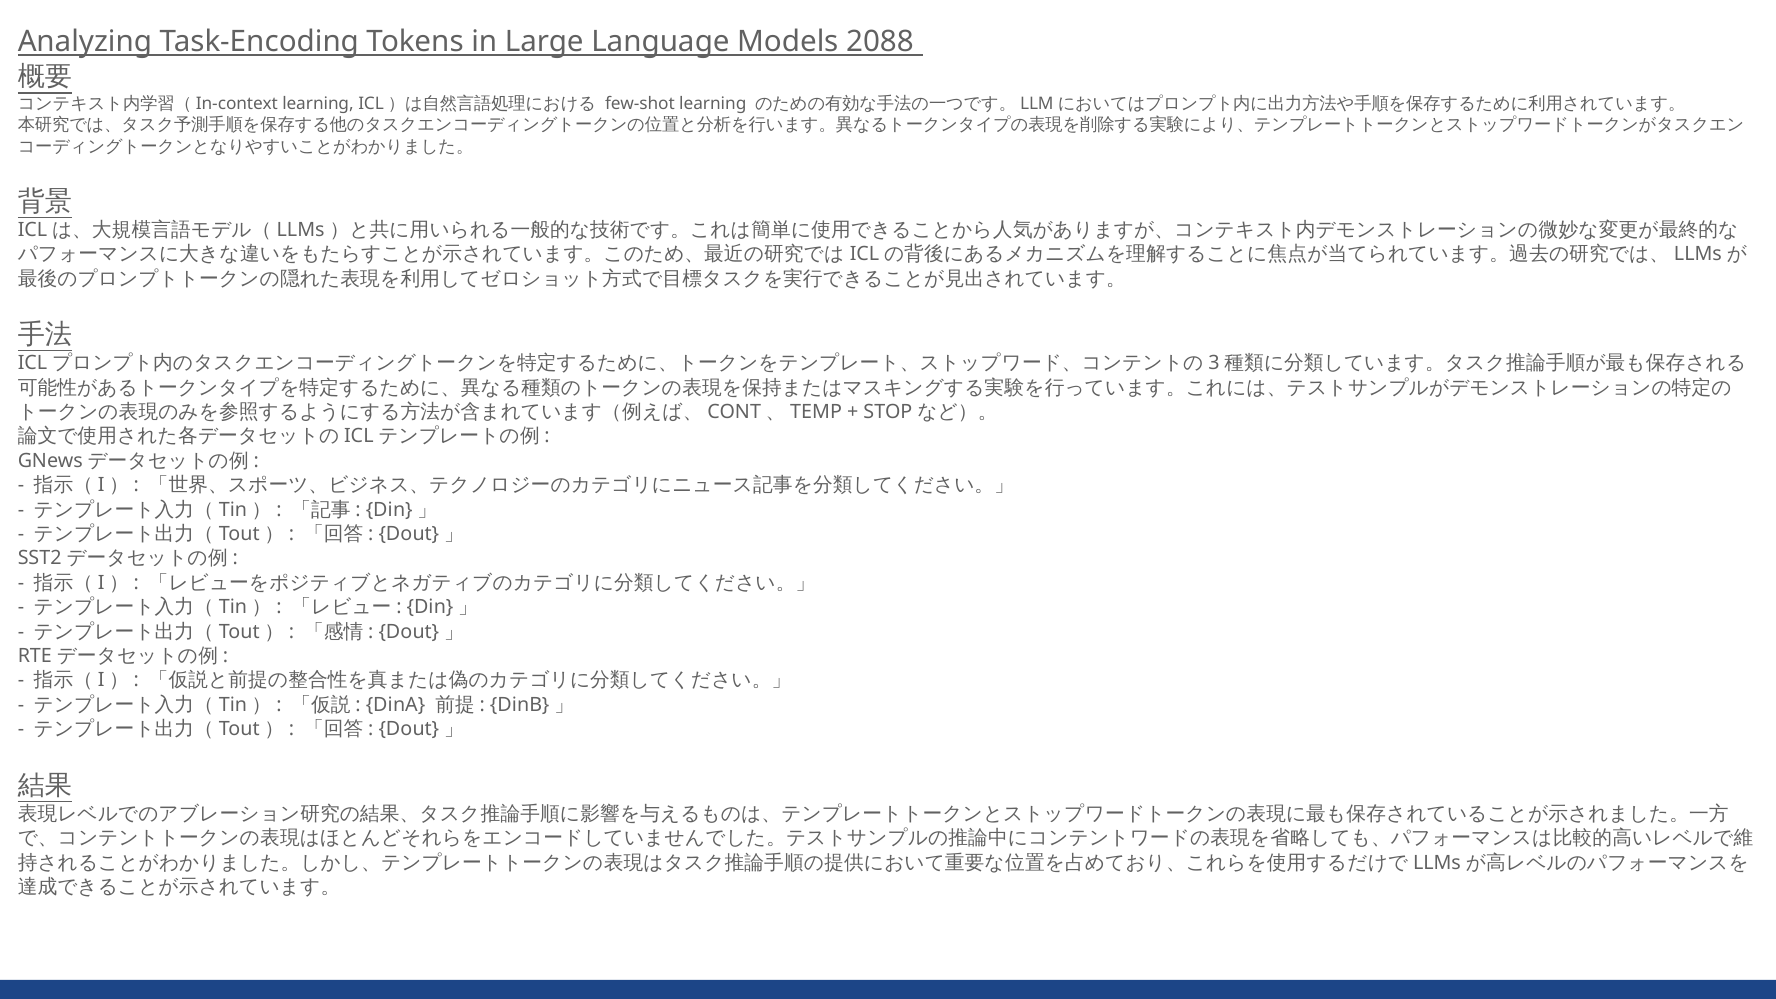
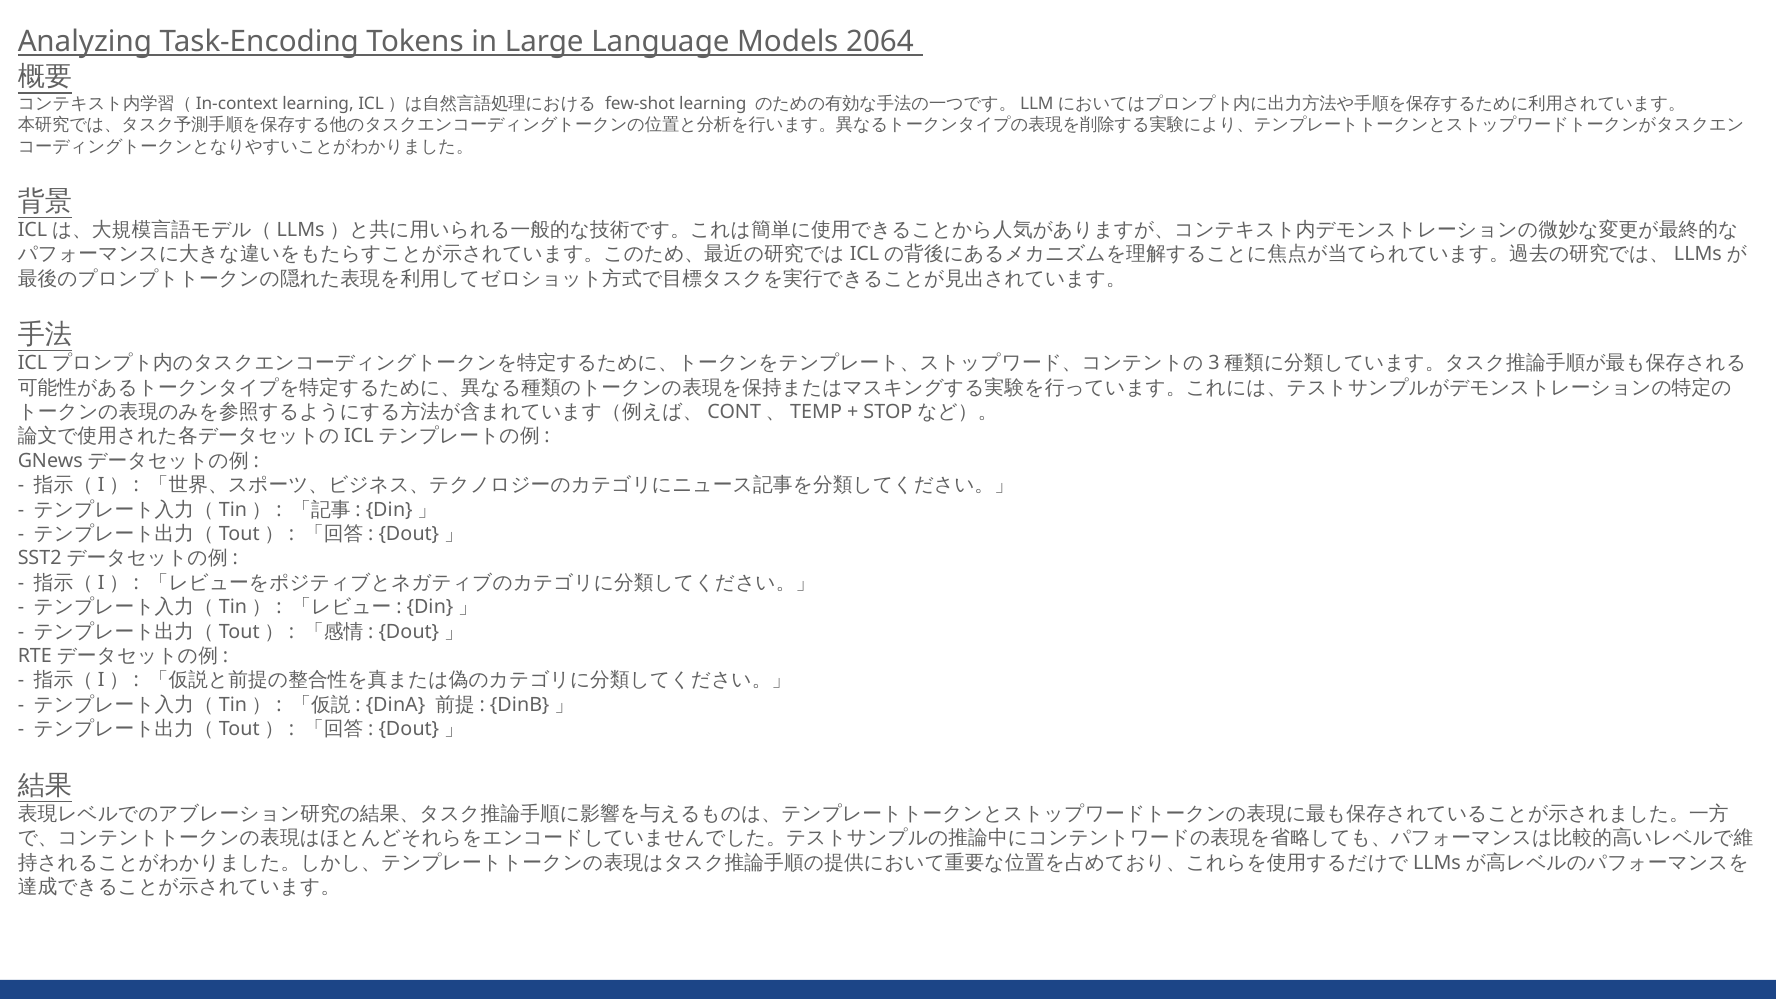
2088: 2088 -> 2064
